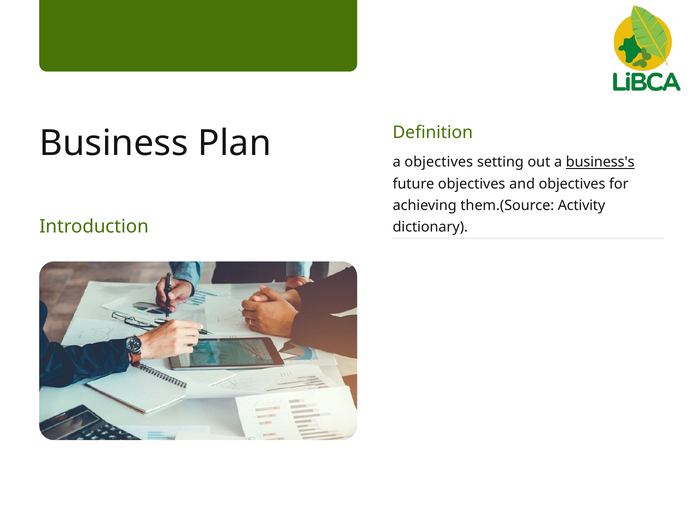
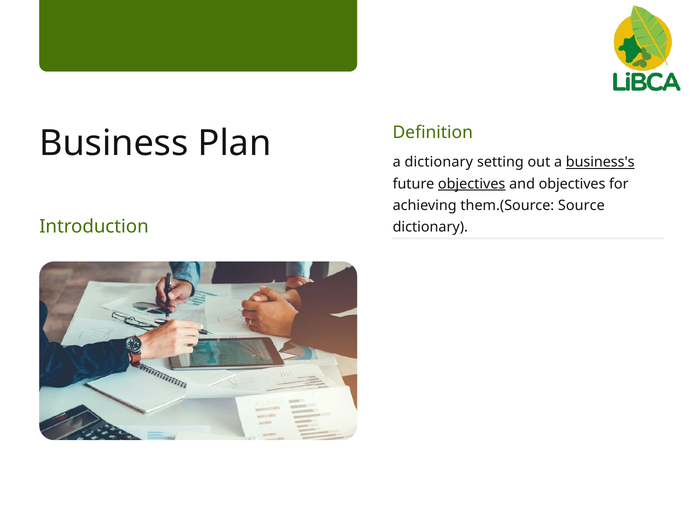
a objectives: objectives -> dictionary
objectives at (472, 184) underline: none -> present
Activity: Activity -> Source
